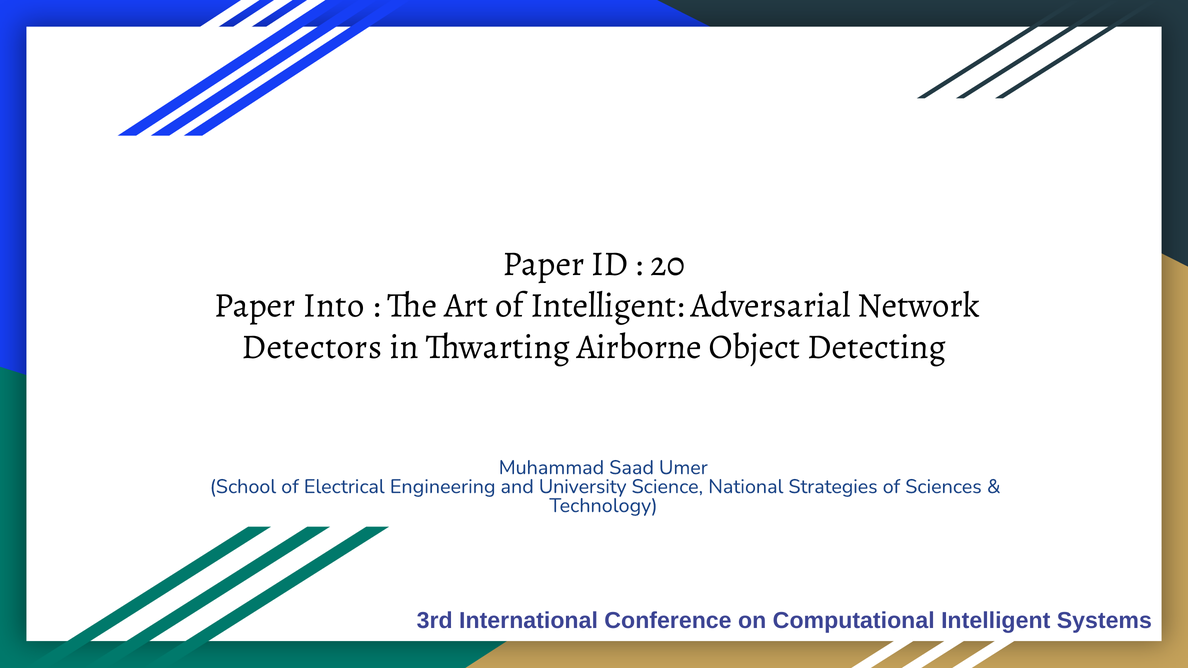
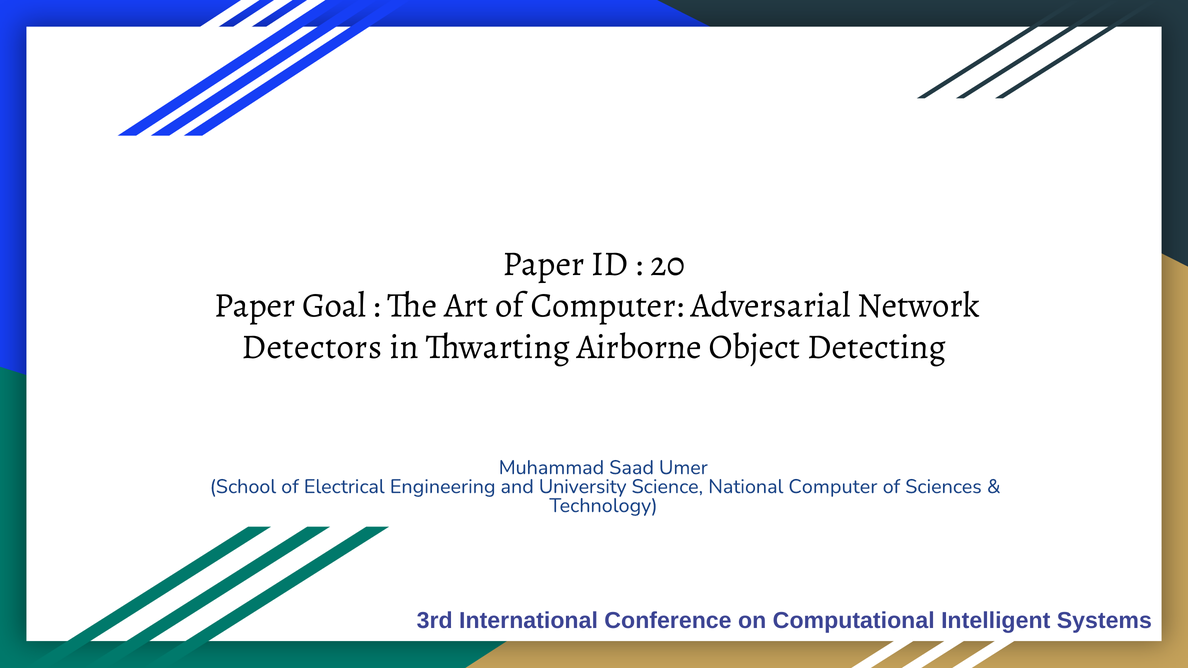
Into: Into -> Goal
of Intelligent: Intelligent -> Computer
National Strategies: Strategies -> Computer
